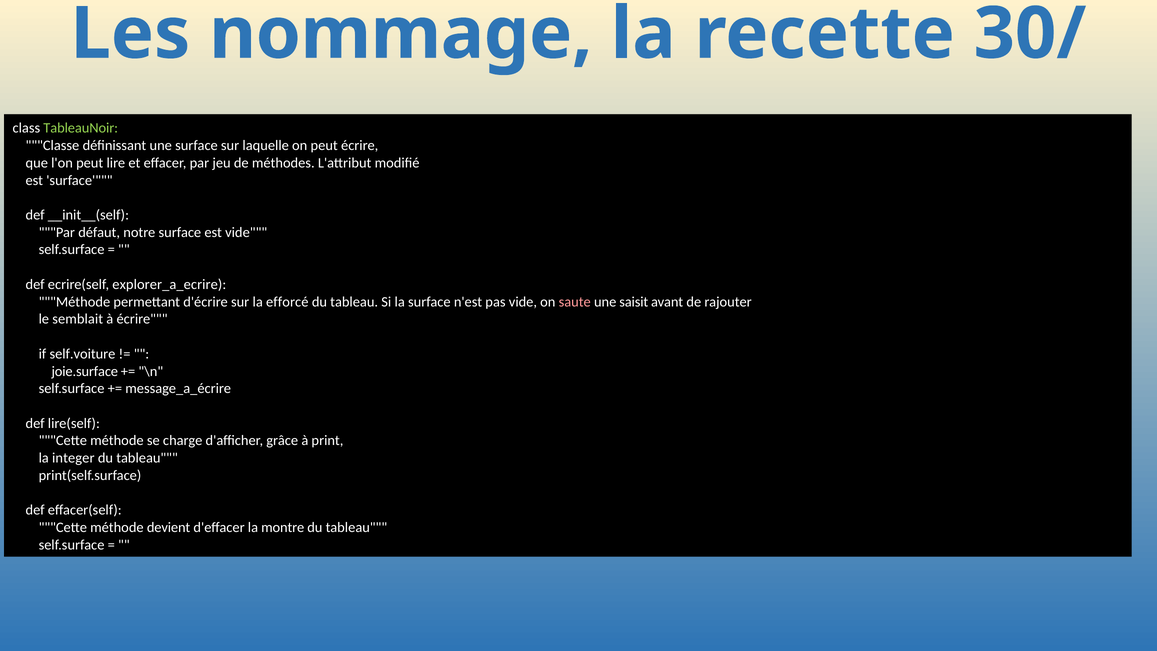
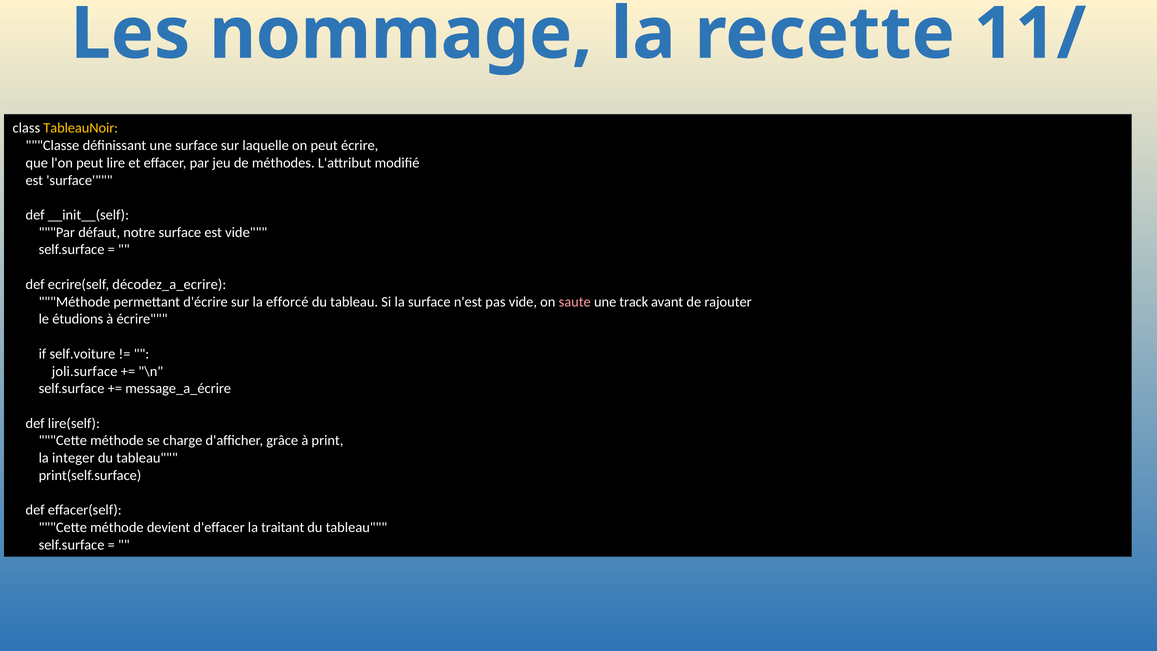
30/: 30/ -> 11/
TableauNoir colour: light green -> yellow
explorer_a_ecrire: explorer_a_ecrire -> décodez_a_ecrire
saisit: saisit -> track
semblait: semblait -> étudions
joie.surface: joie.surface -> joli.surface
montre: montre -> traitant
